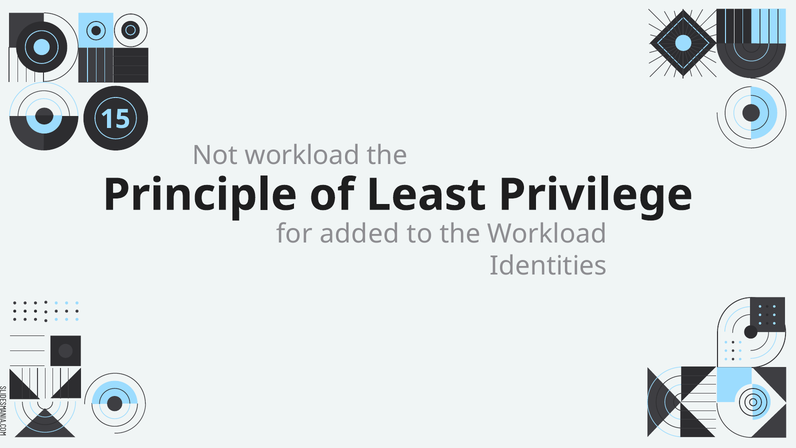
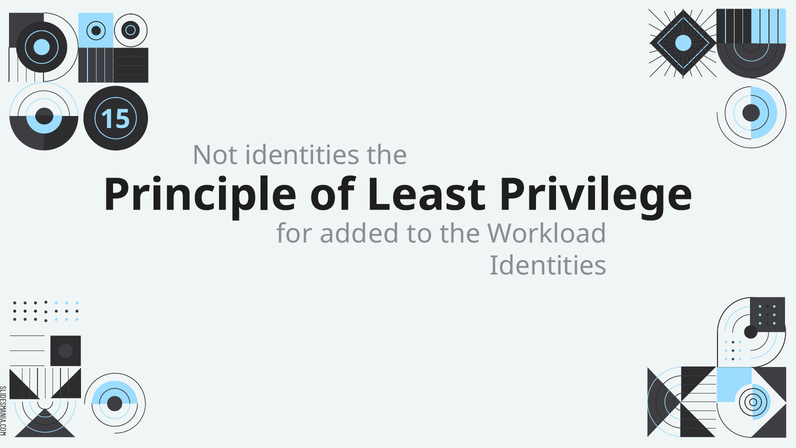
Not workload: workload -> identities
